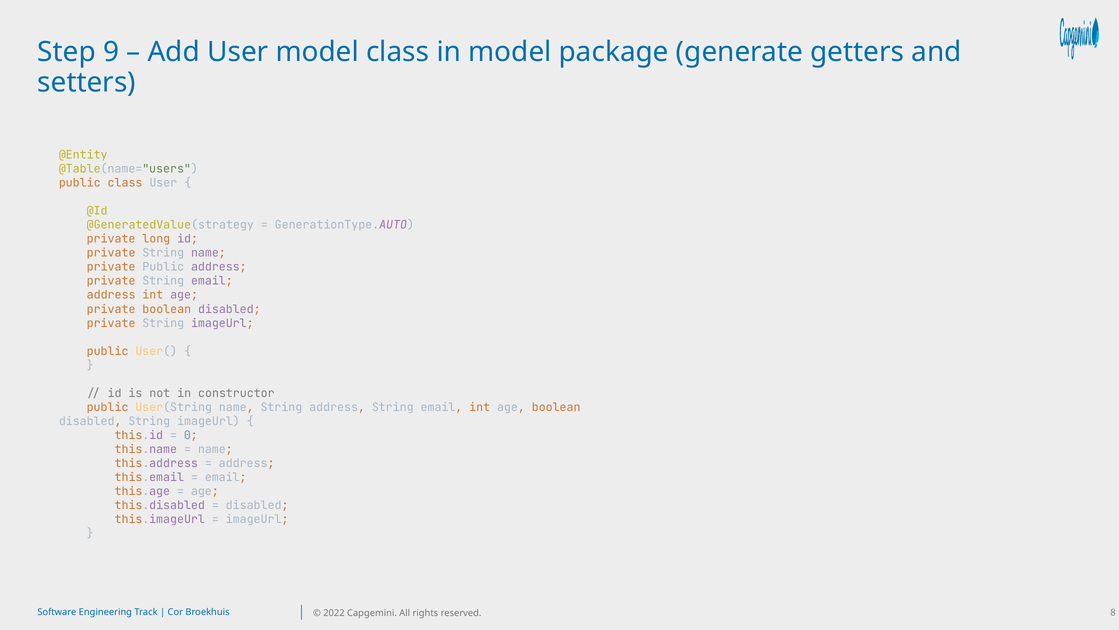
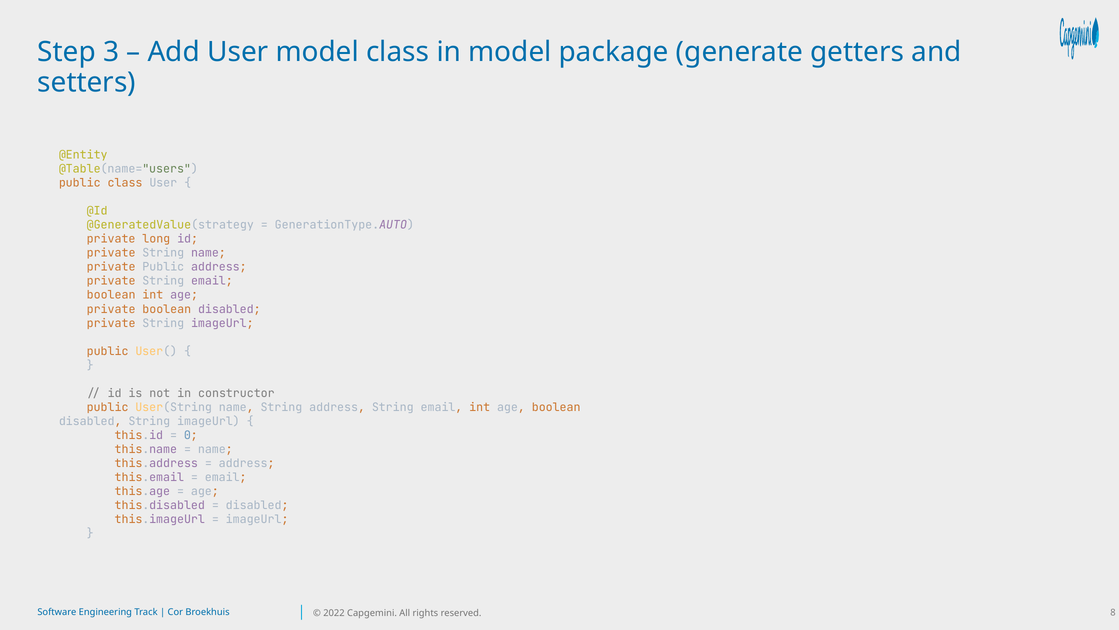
9: 9 -> 3
address at (111, 295): address -> boolean
